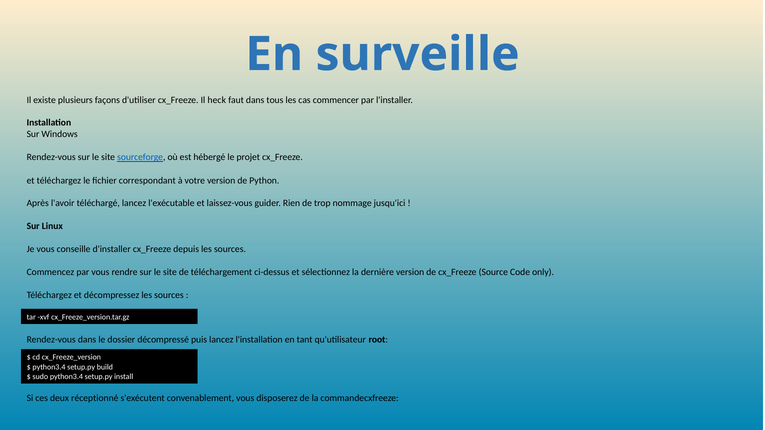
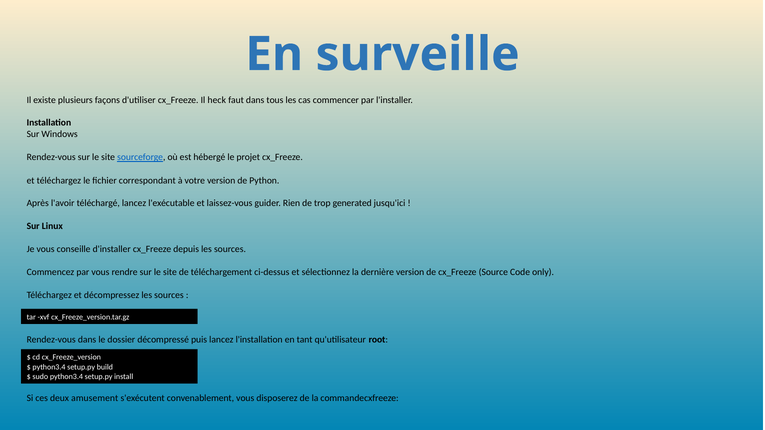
nommage: nommage -> generated
réceptionné: réceptionné -> amusement
